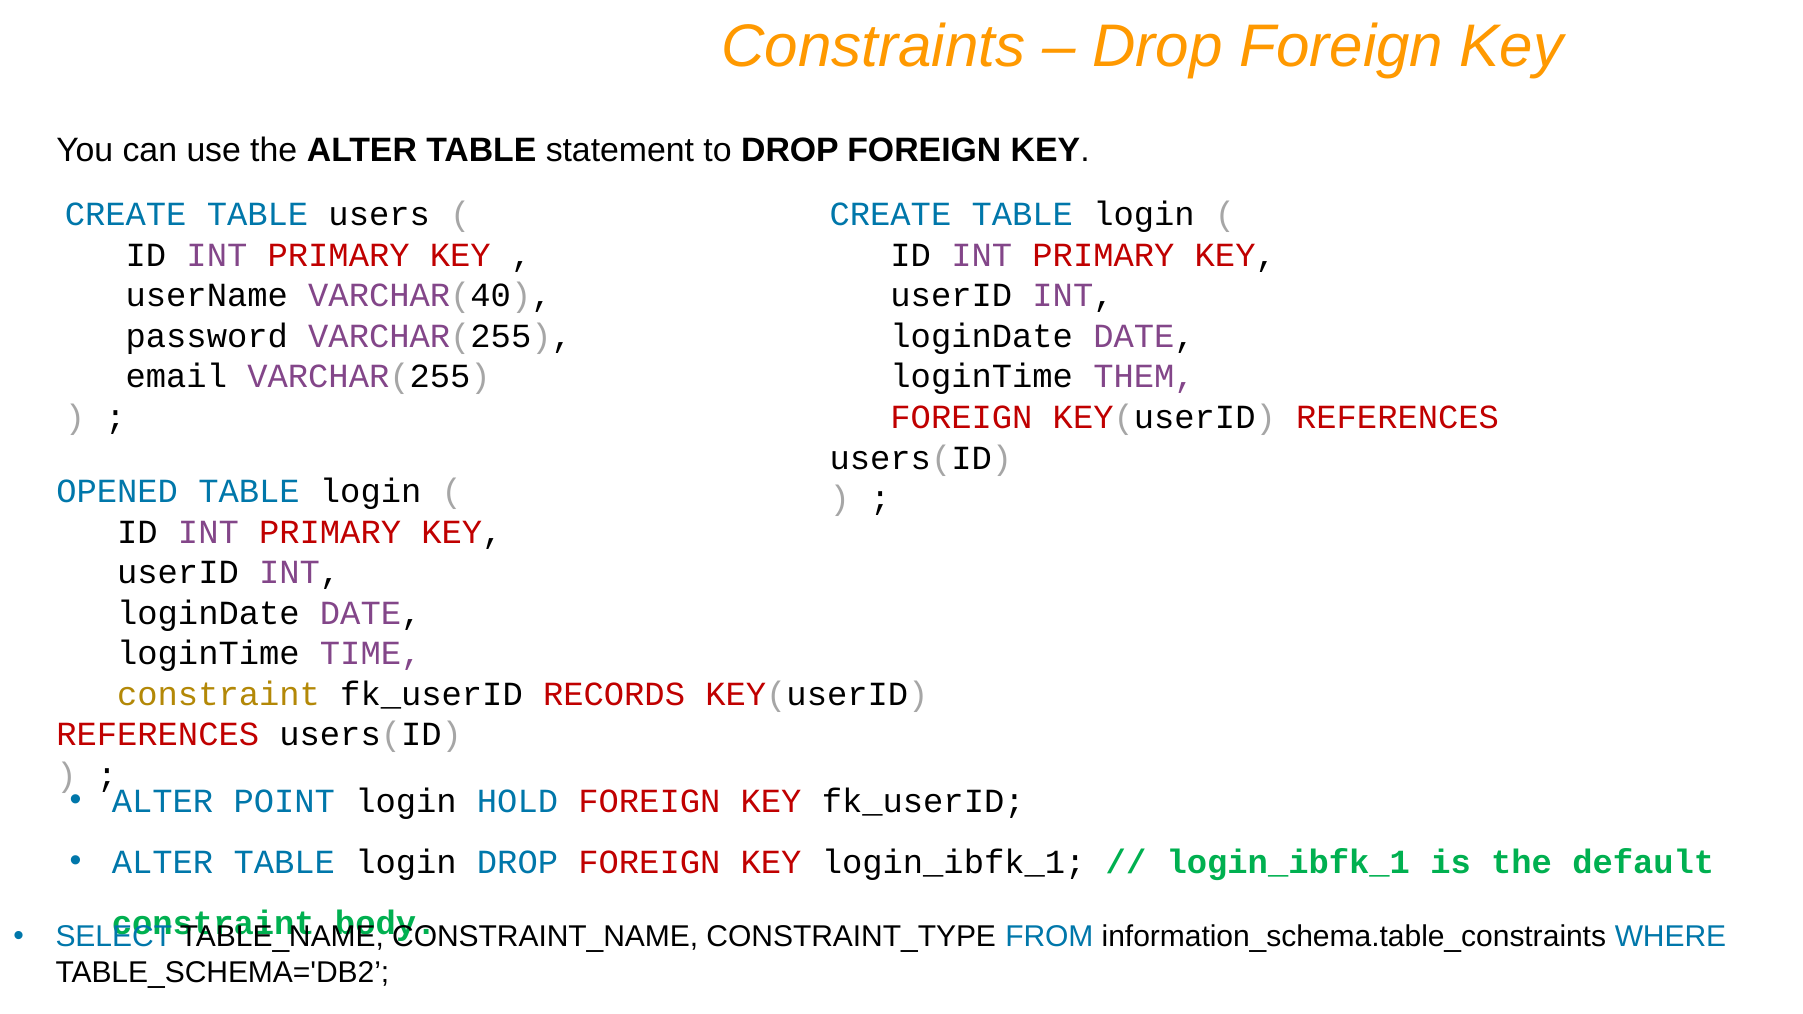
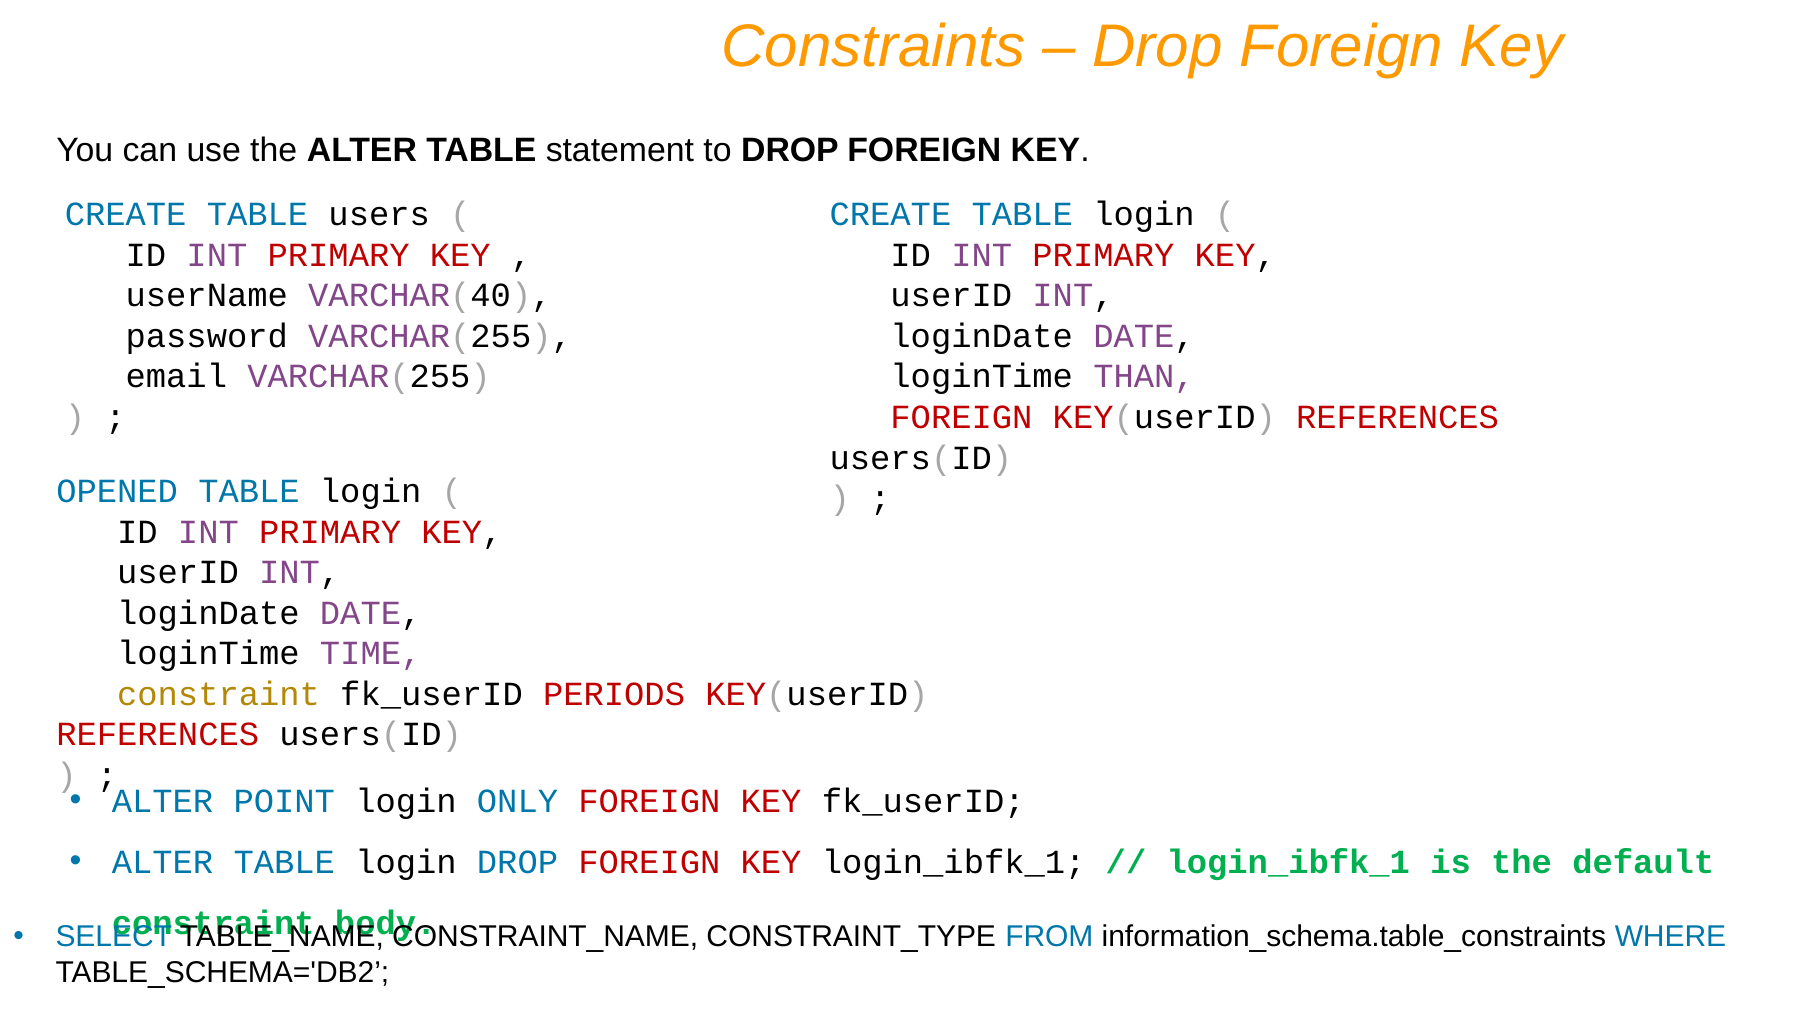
THEM: THEM -> THAN
RECORDS: RECORDS -> PERIODS
HOLD: HOLD -> ONLY
